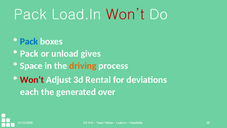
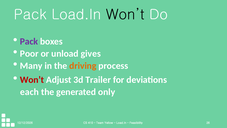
Won’t at (125, 15) colour: red -> black
Pack at (29, 41) colour: blue -> purple
Pack at (29, 53): Pack -> Poor
Space: Space -> Many
Rental: Rental -> Trailer
over: over -> only
